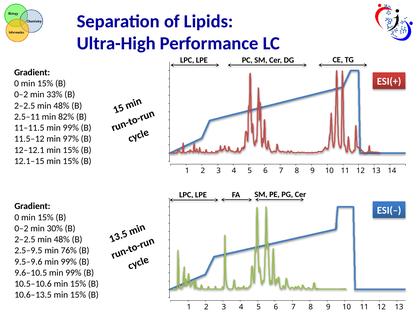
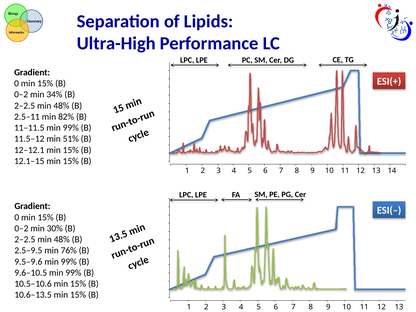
33%: 33% -> 34%
97%: 97% -> 51%
